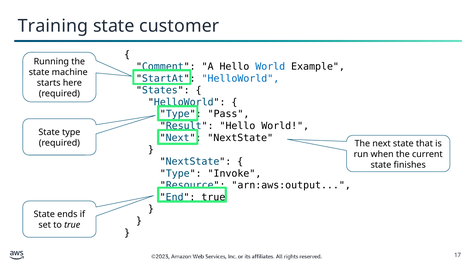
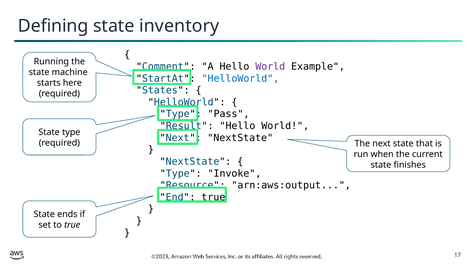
Training: Training -> Defining
customer: customer -> inventory
World at (270, 67) colour: blue -> purple
